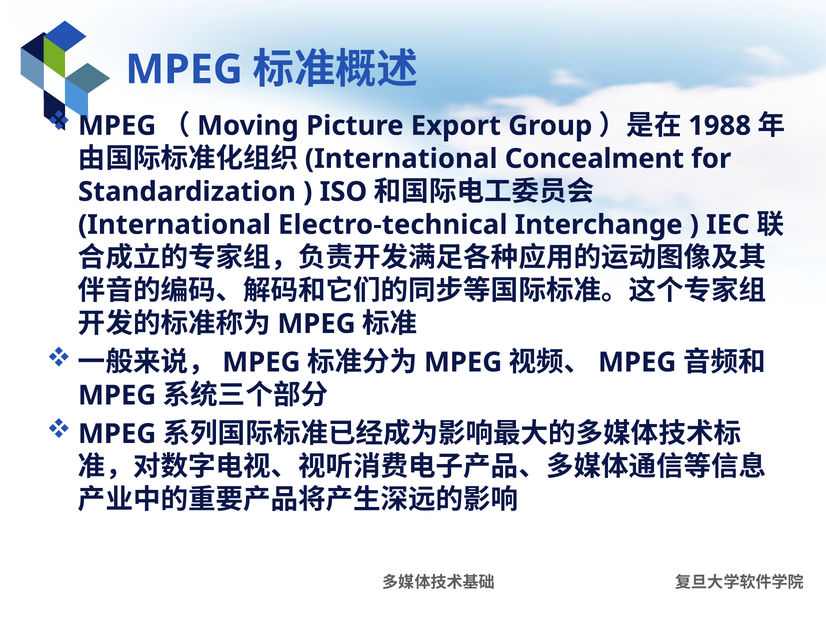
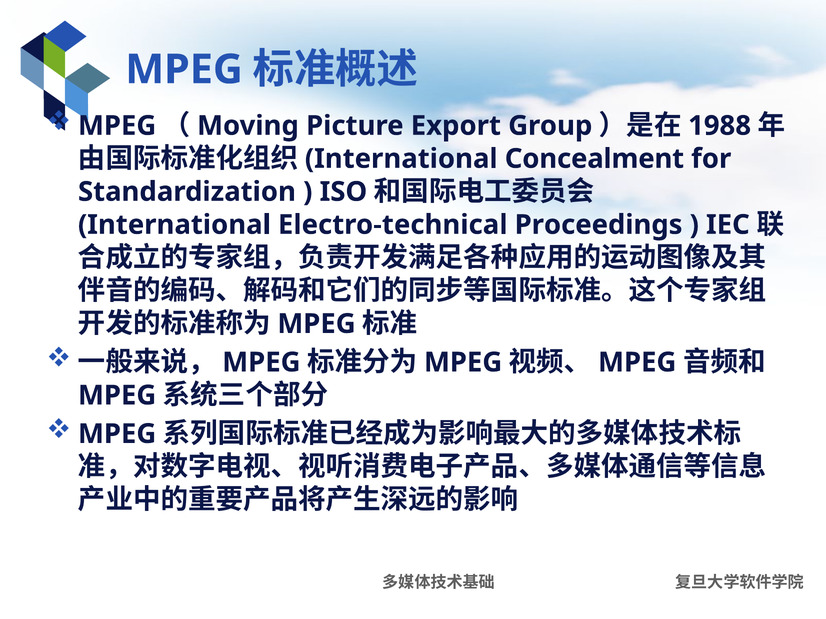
Interchange: Interchange -> Proceedings
